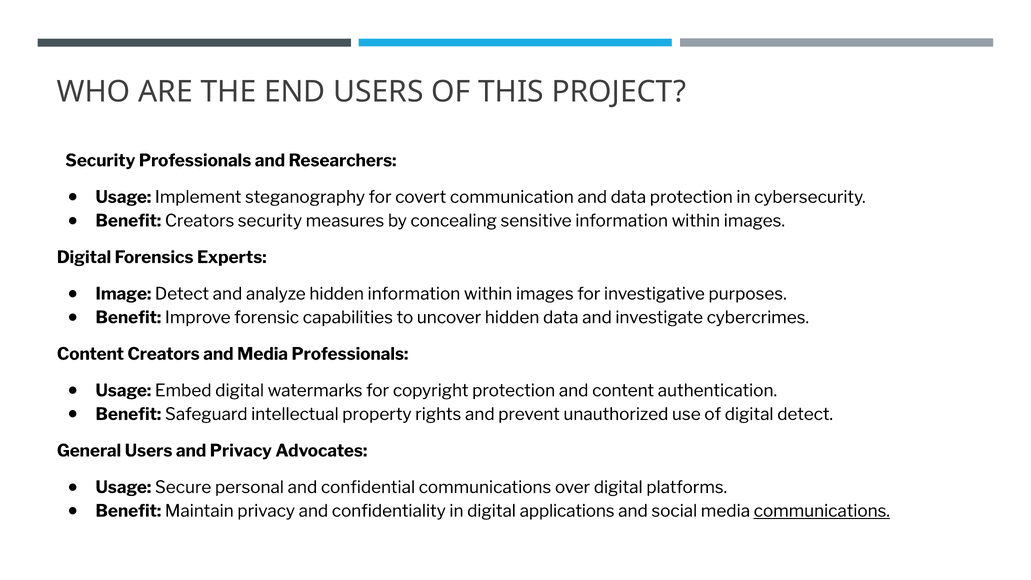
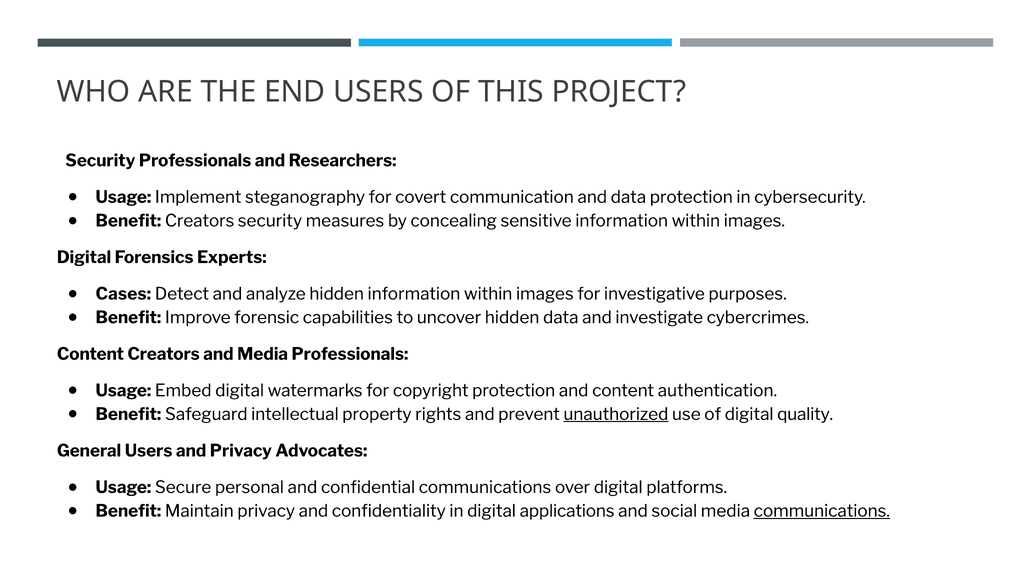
Image: Image -> Cases
unauthorized underline: none -> present
digital detect: detect -> quality
